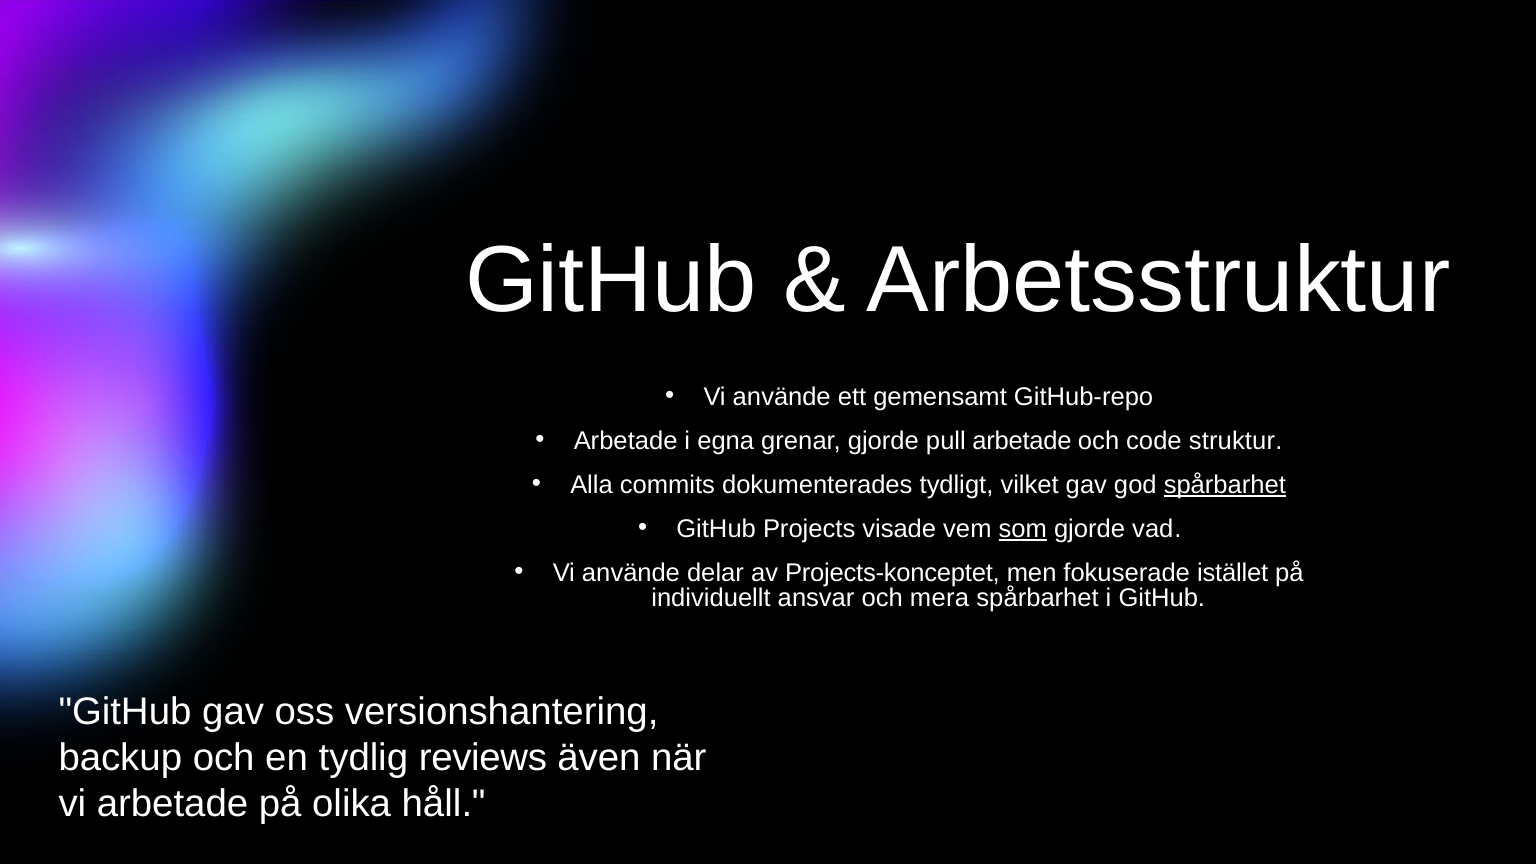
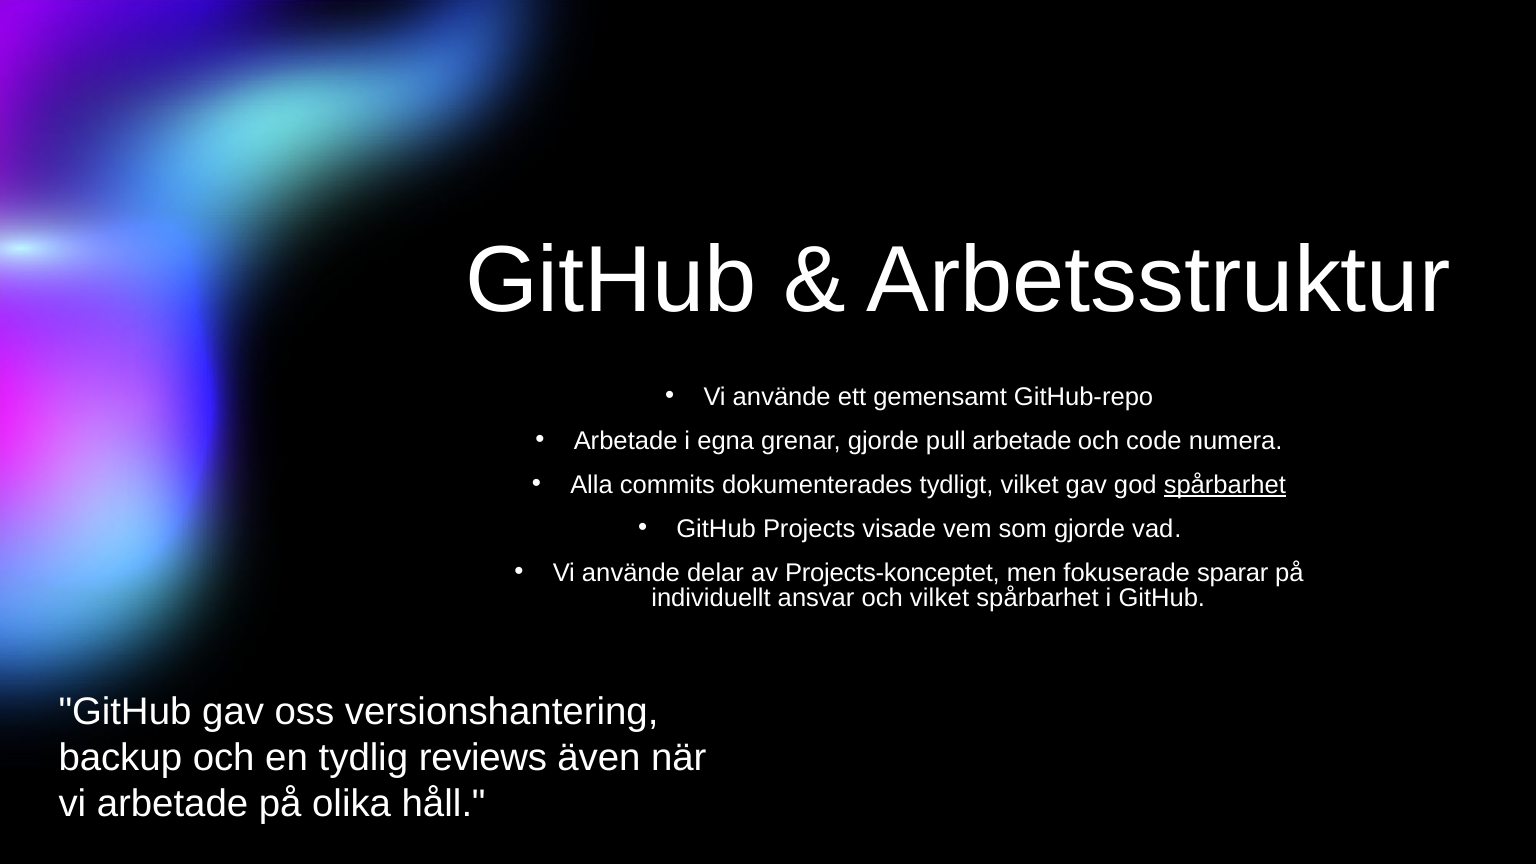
struktur: struktur -> numera
som underline: present -> none
istället: istället -> sparar
och mera: mera -> vilket
